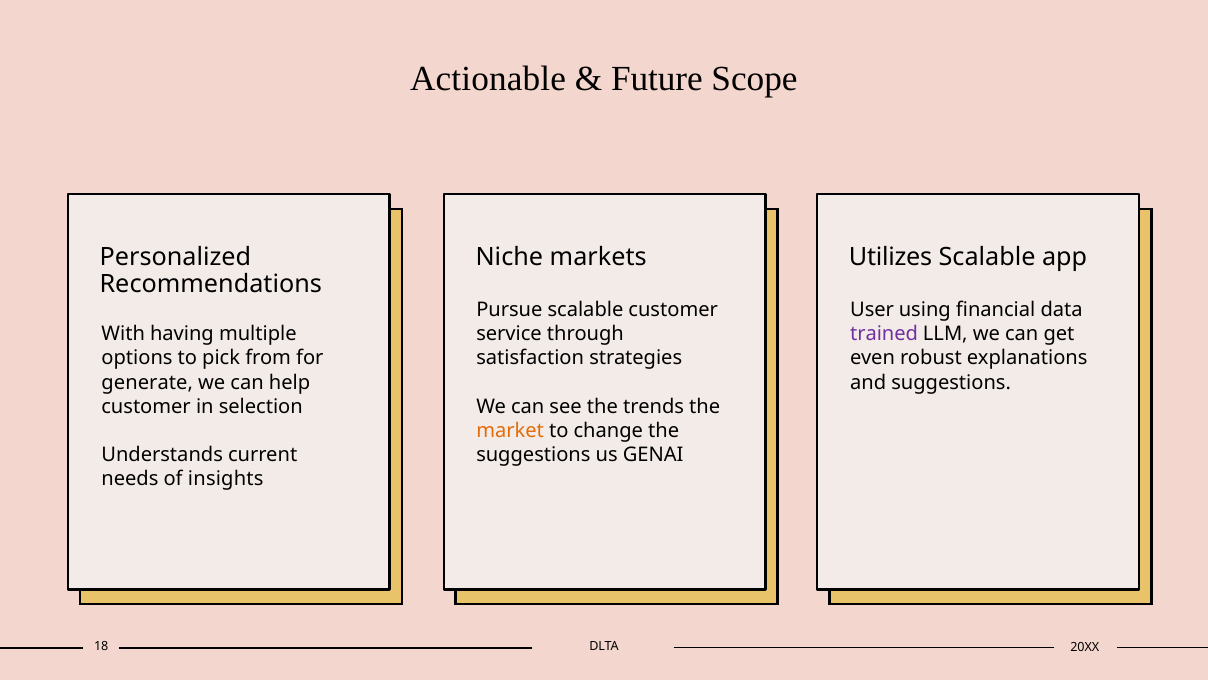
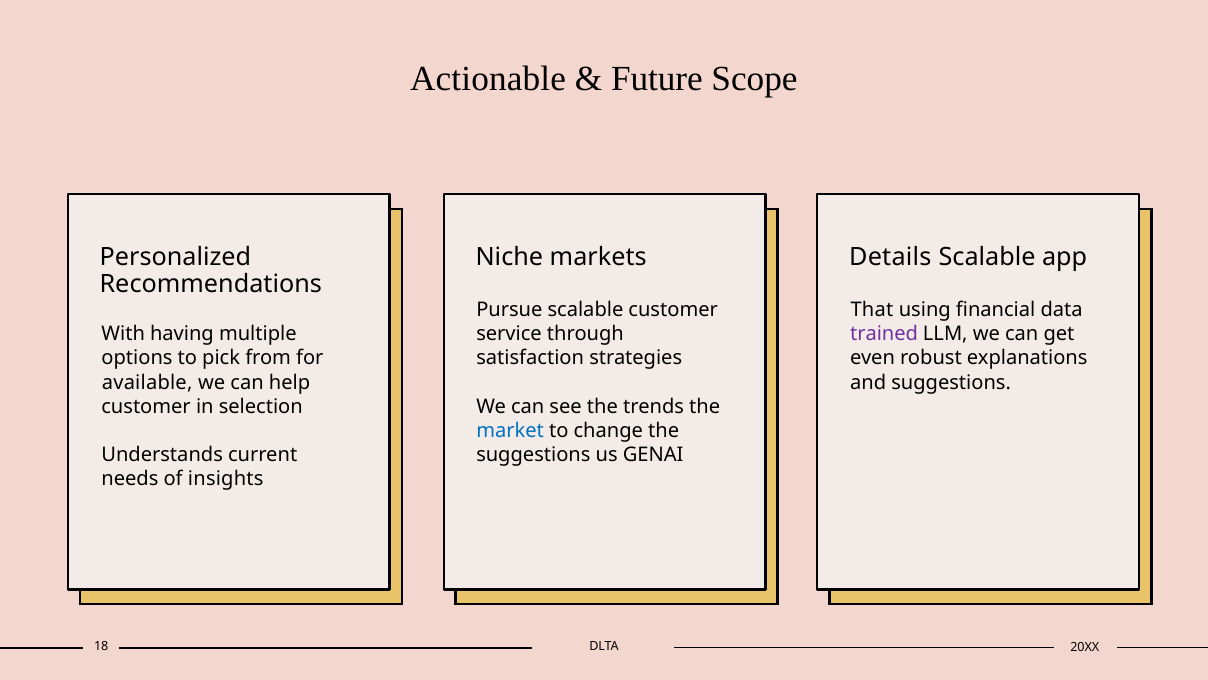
Utilizes: Utilizes -> Details
User: User -> That
generate: generate -> available
market colour: orange -> blue
